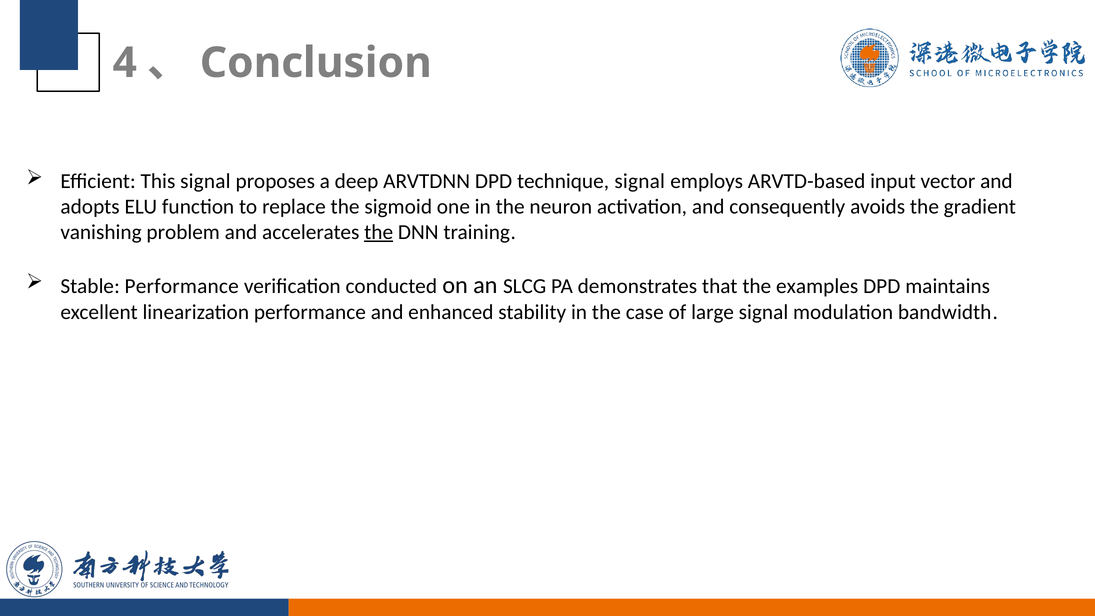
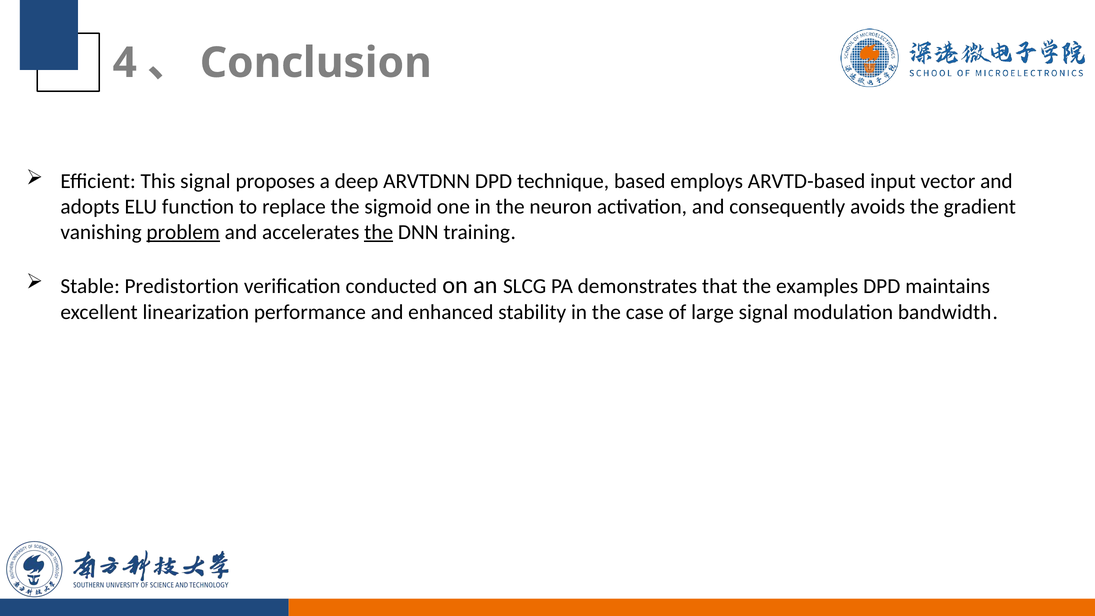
technique signal: signal -> based
problem underline: none -> present
Stable Performance: Performance -> Predistortion
